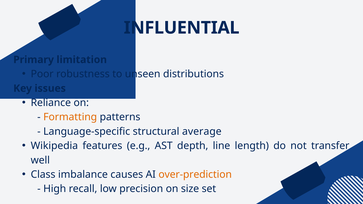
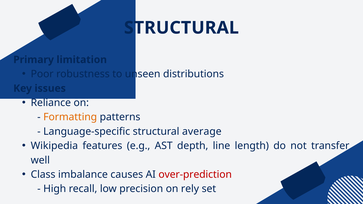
INFLUENTIAL at (182, 28): INFLUENTIAL -> STRUCTURAL
over-prediction colour: orange -> red
size: size -> rely
